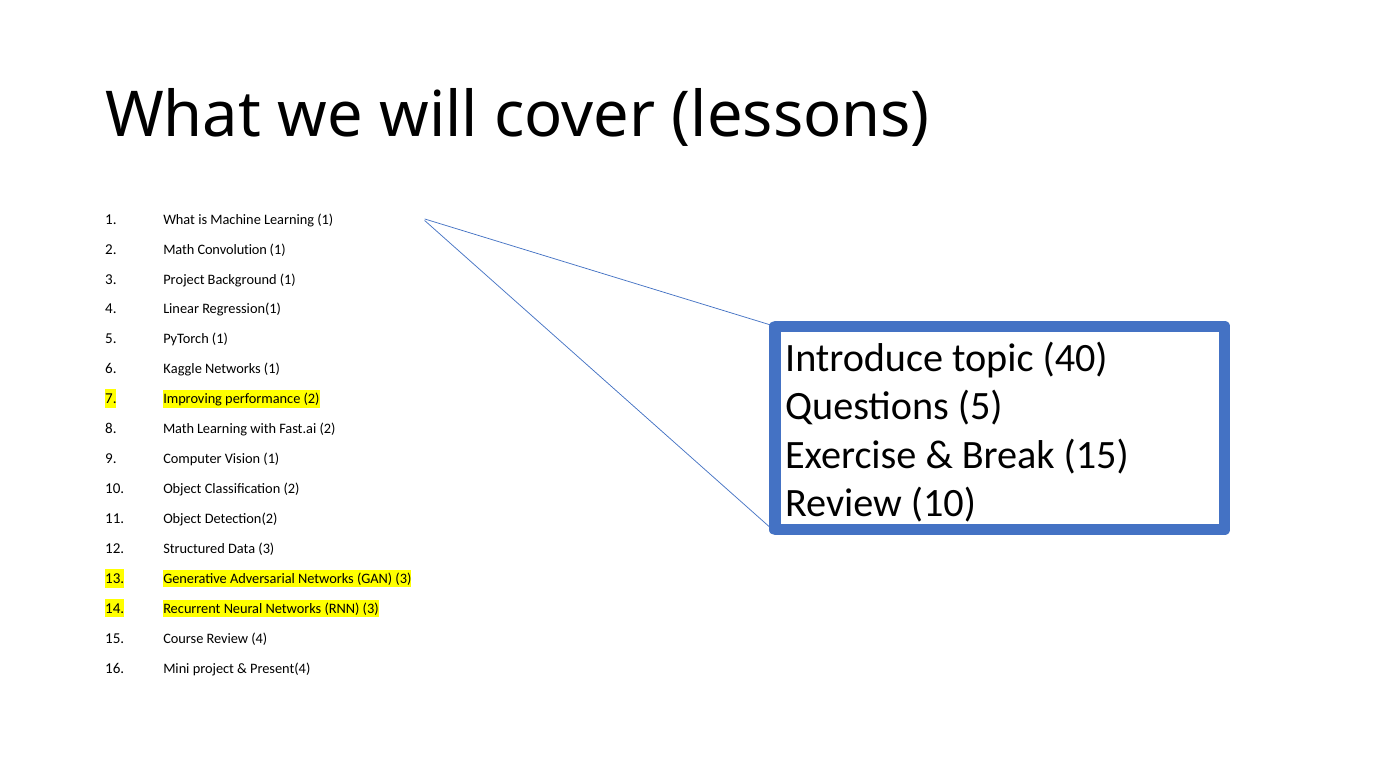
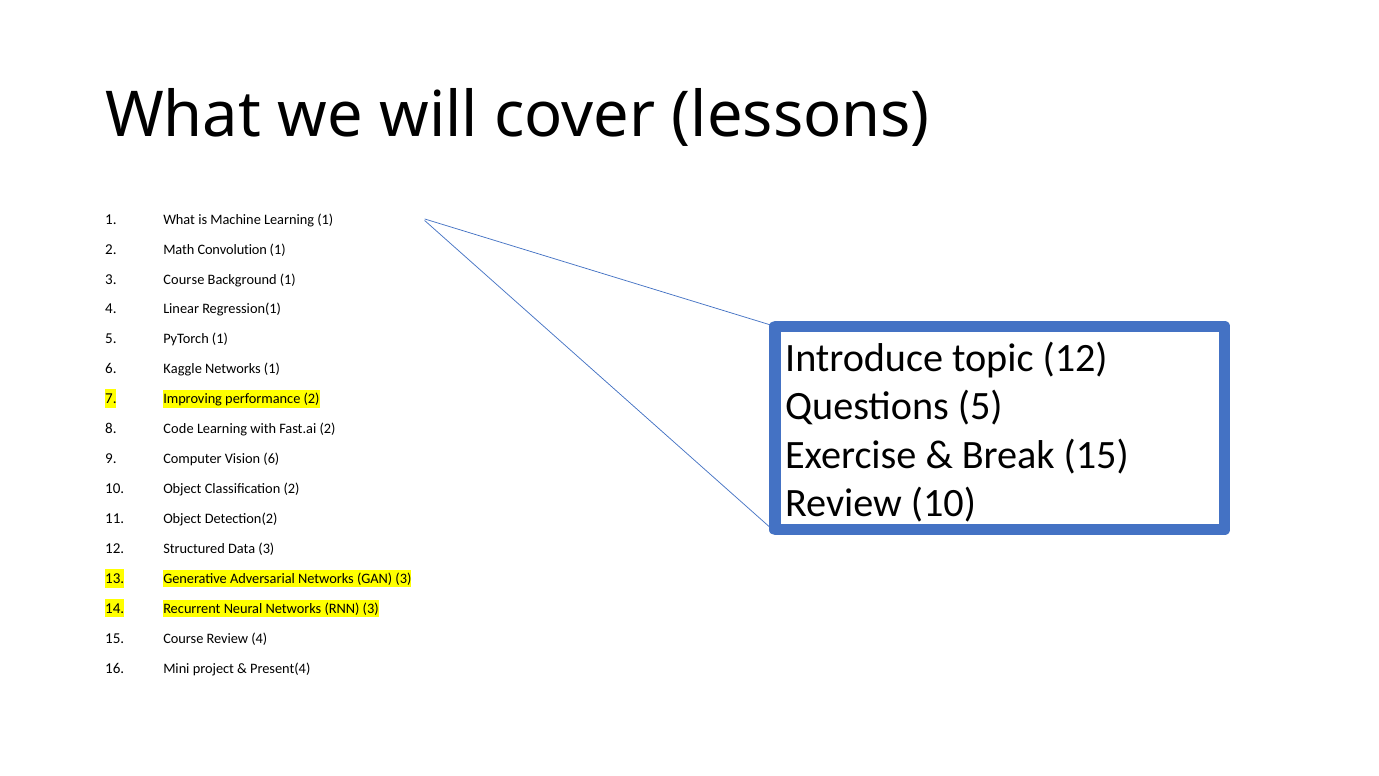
3 Project: Project -> Course
topic 40: 40 -> 12
Math at (179, 429): Math -> Code
Vision 1: 1 -> 6
